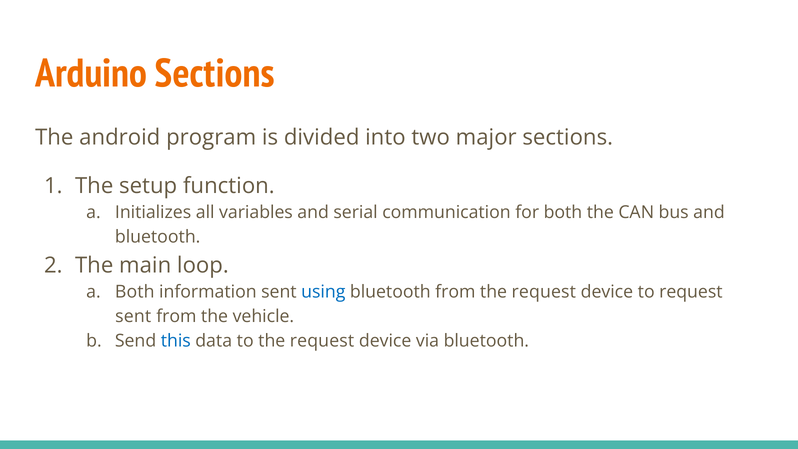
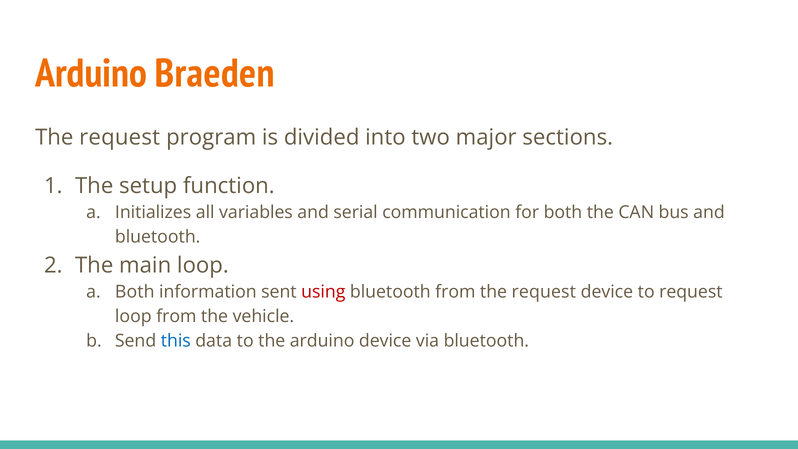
Arduino Sections: Sections -> Braeden
android at (120, 137): android -> request
using colour: blue -> red
sent at (133, 316): sent -> loop
to the request: request -> arduino
